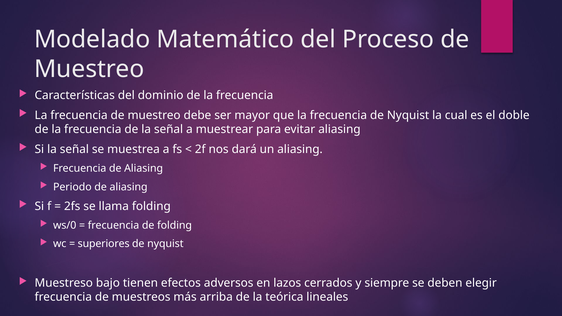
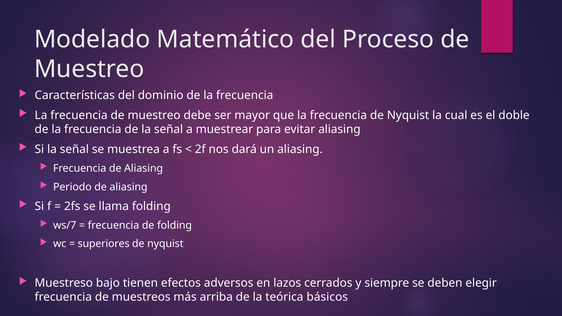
ws/0: ws/0 -> ws/7
lineales: lineales -> básicos
